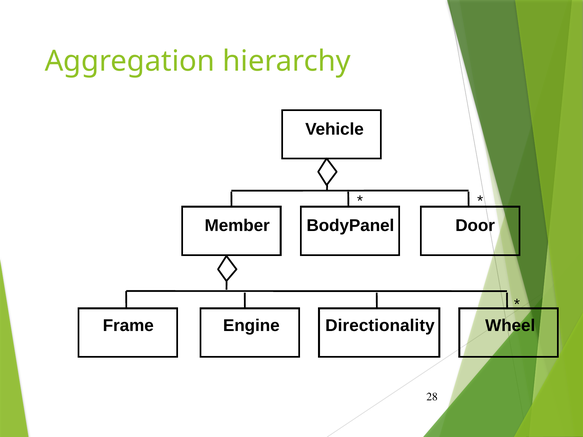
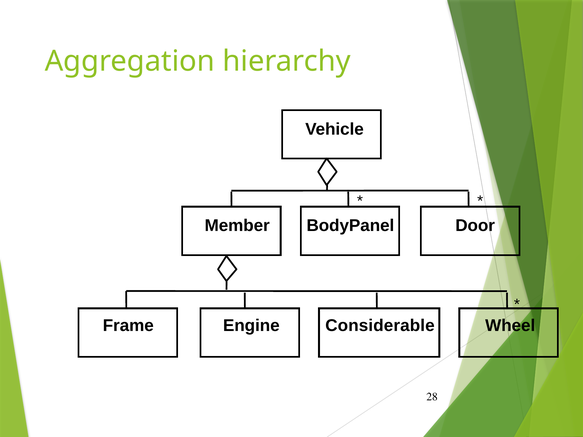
Directionality: Directionality -> Considerable
